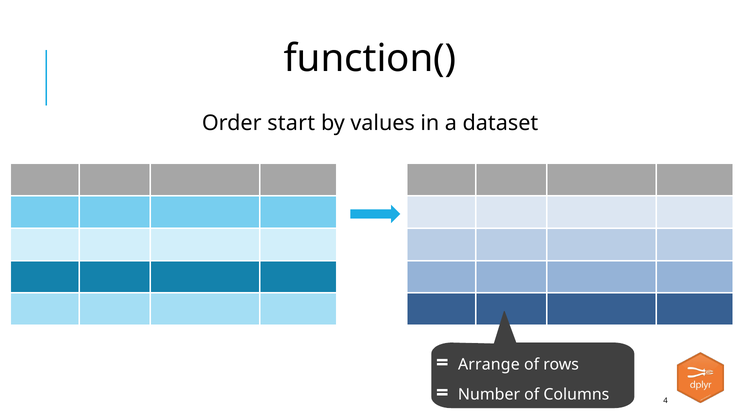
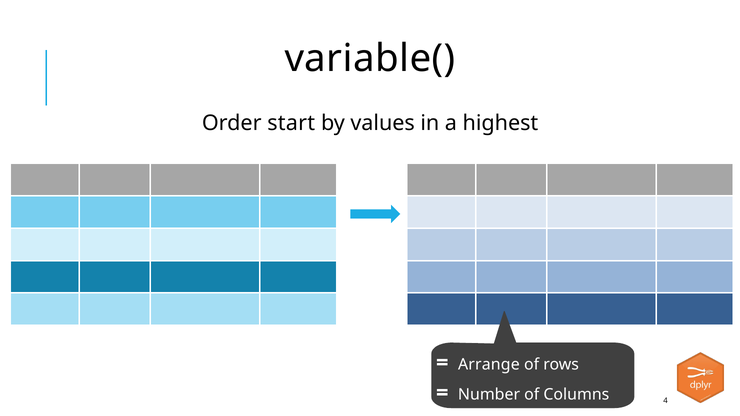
function(: function( -> variable(
dataset: dataset -> highest
